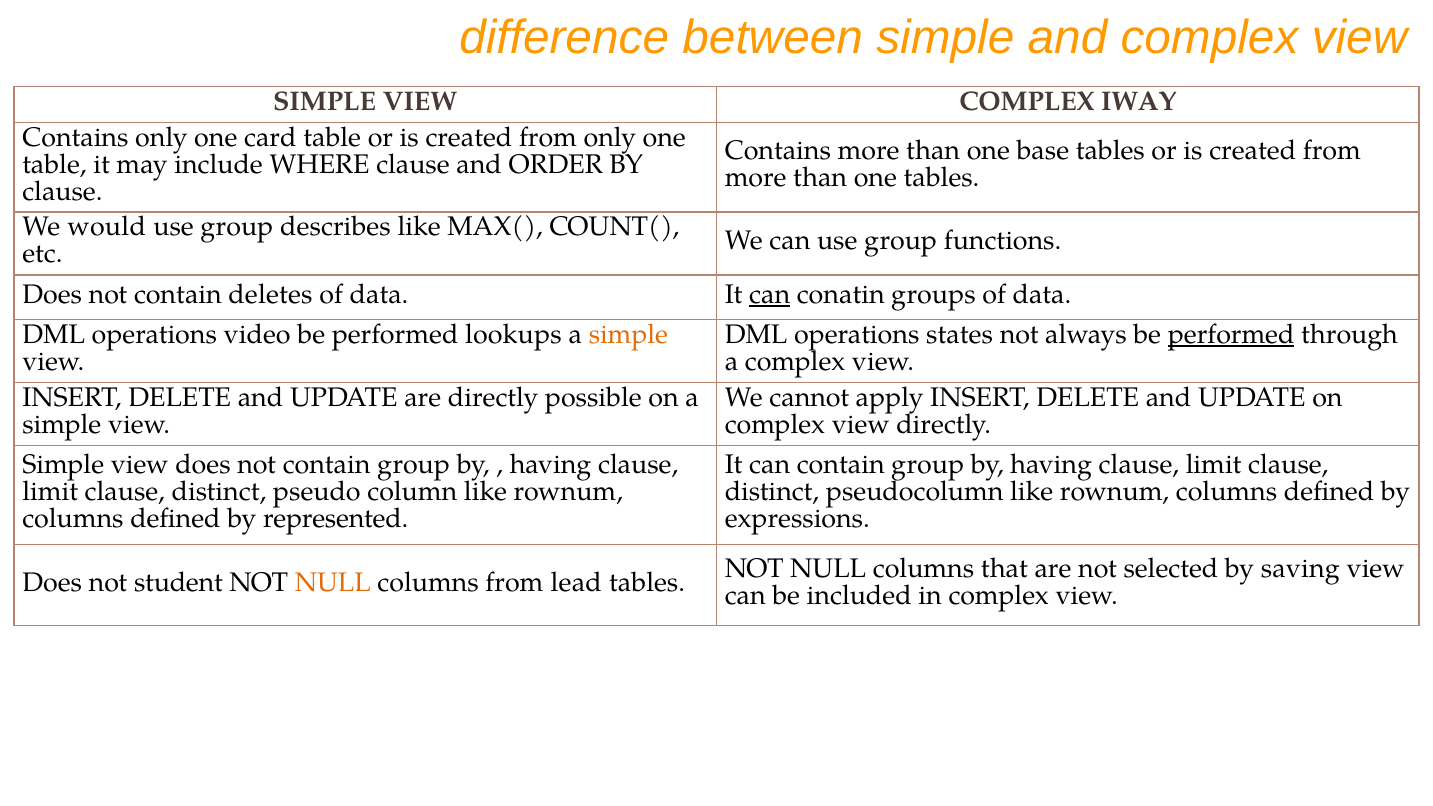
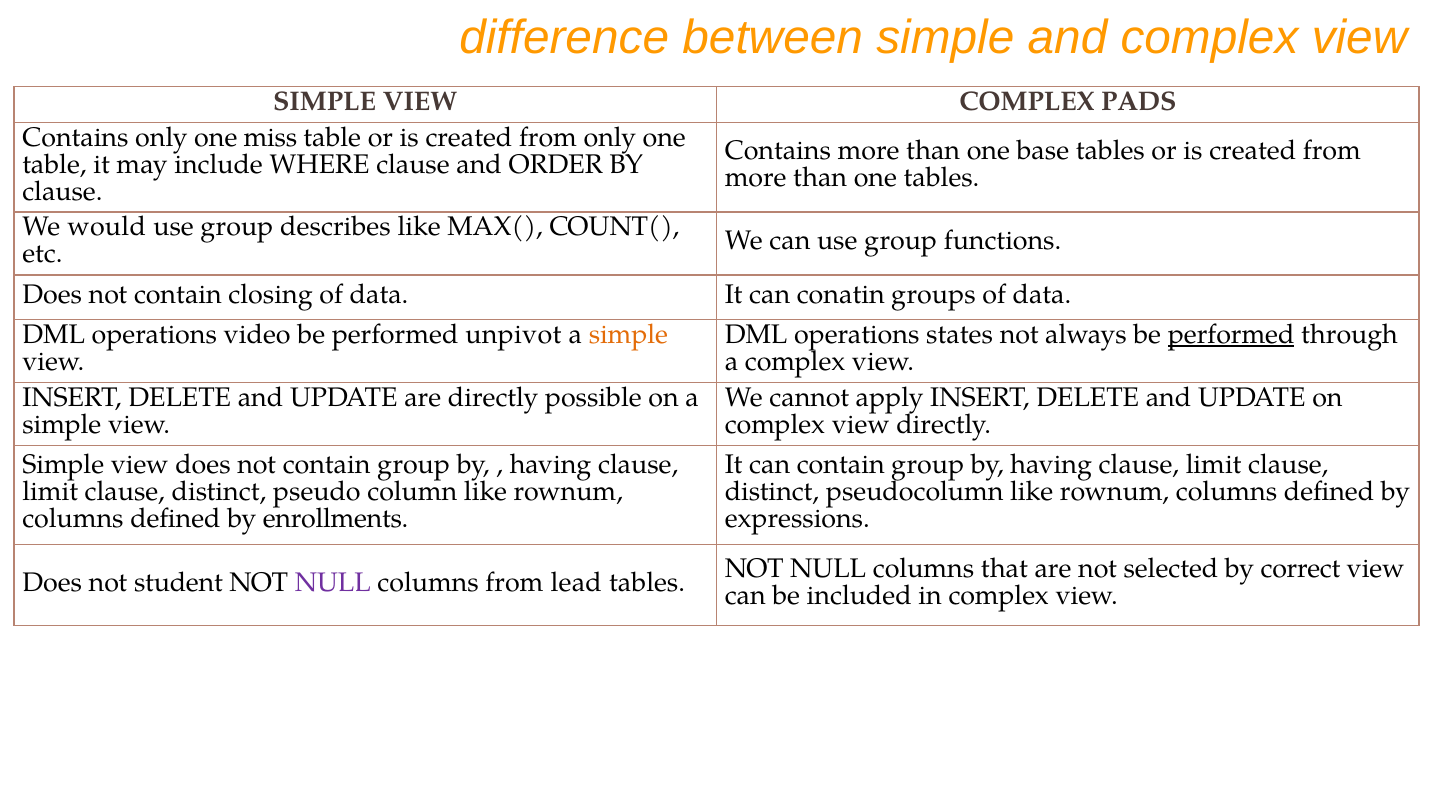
IWAY: IWAY -> PADS
card: card -> miss
deletes: deletes -> closing
can at (770, 294) underline: present -> none
lookups: lookups -> unpivot
represented: represented -> enrollments
saving: saving -> correct
NULL at (333, 582) colour: orange -> purple
